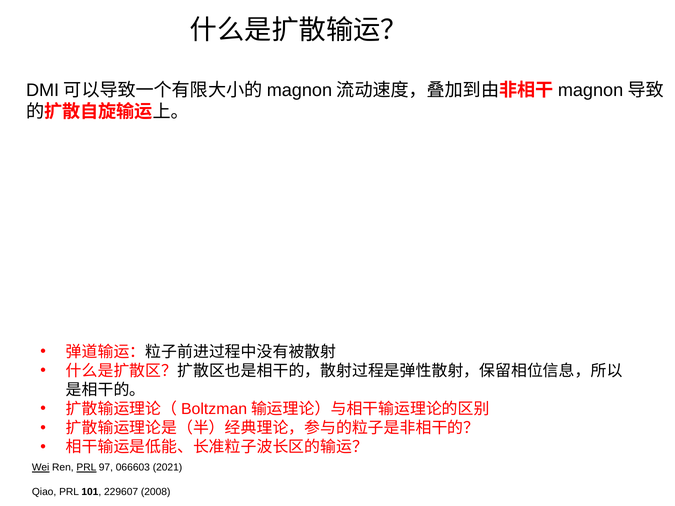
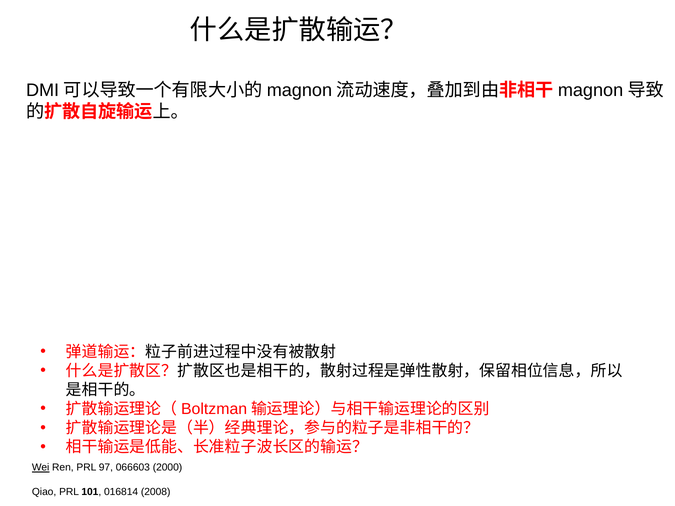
PRL at (86, 468) underline: present -> none
2021: 2021 -> 2000
229607: 229607 -> 016814
